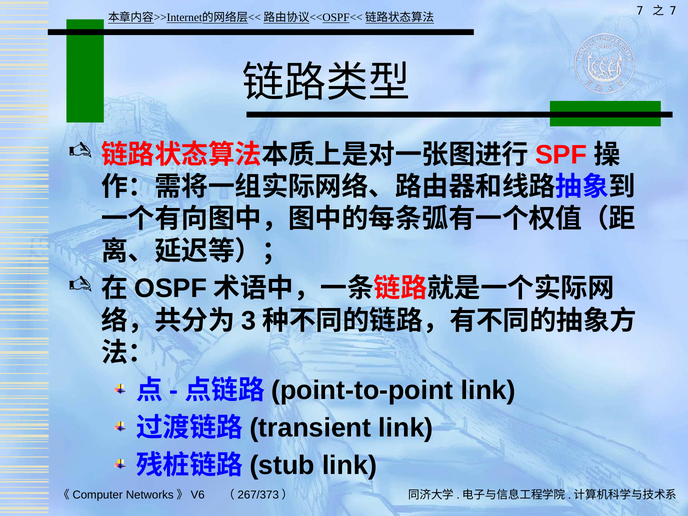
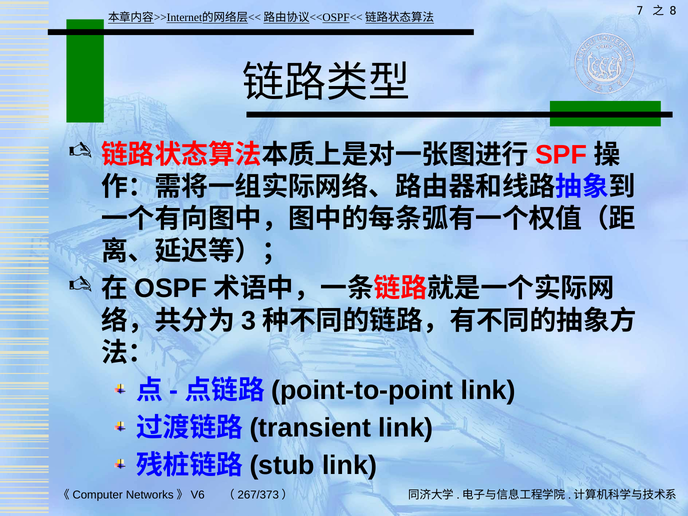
7 at (673, 11): 7 -> 8
